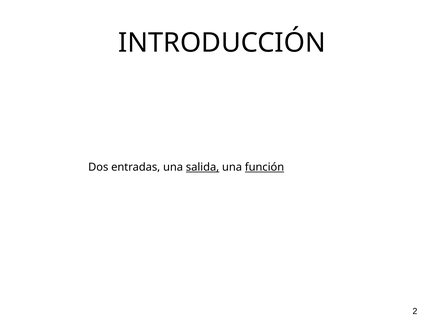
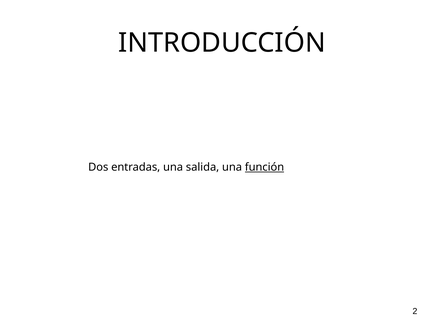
salida underline: present -> none
